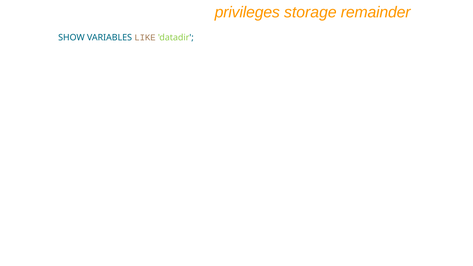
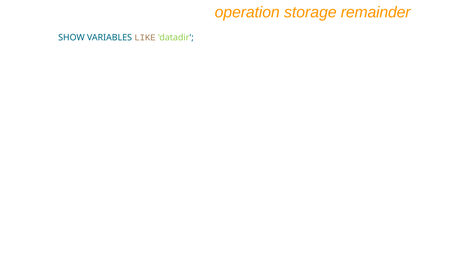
privileges: privileges -> operation
